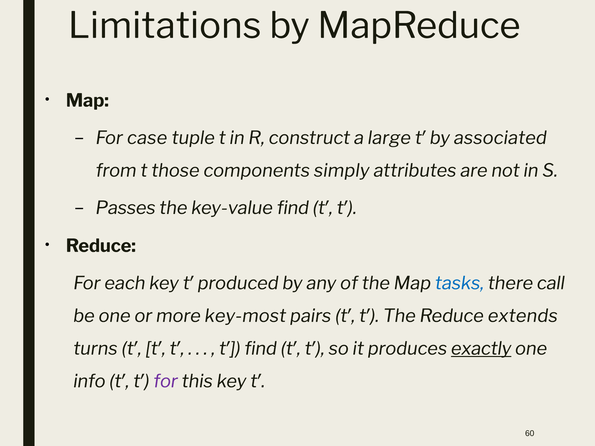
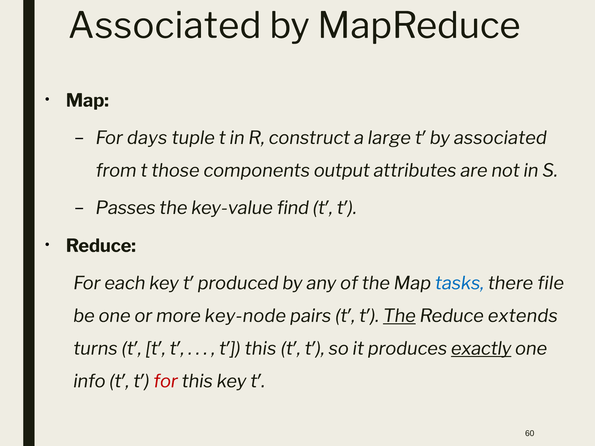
Limitations at (165, 26): Limitations -> Associated
case: case -> days
simply: simply -> output
call: call -> file
key-most: key-most -> key-node
The at (399, 316) underline: none -> present
t′ find: find -> this
for at (166, 382) colour: purple -> red
